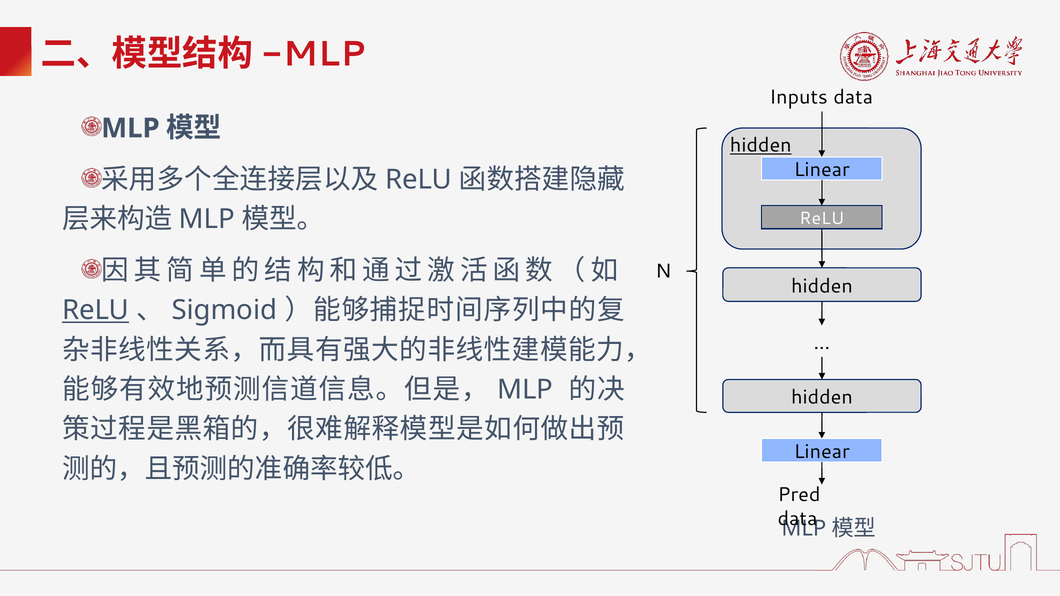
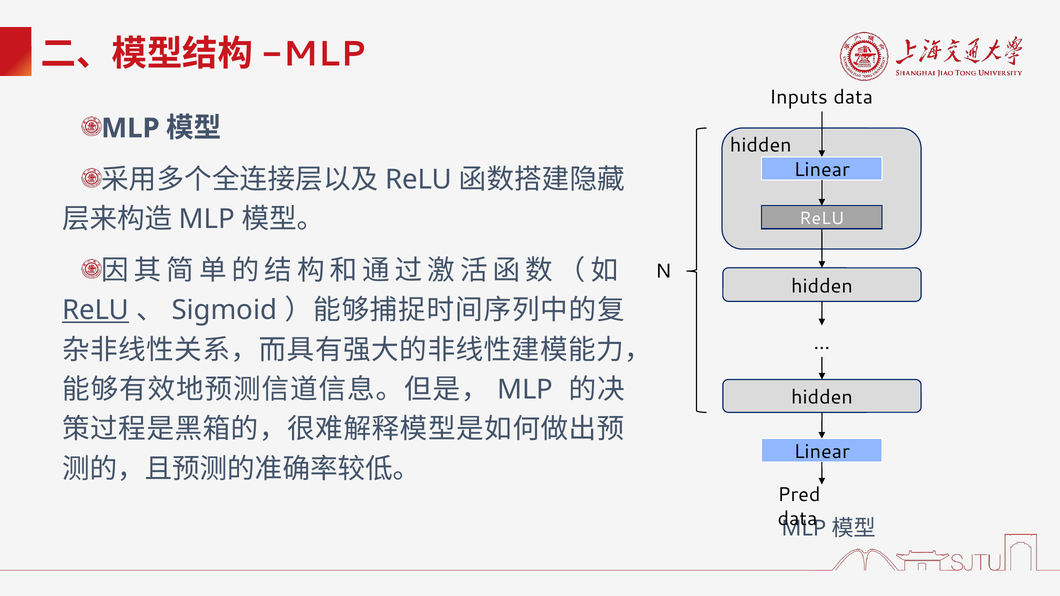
hidden at (761, 145) underline: present -> none
